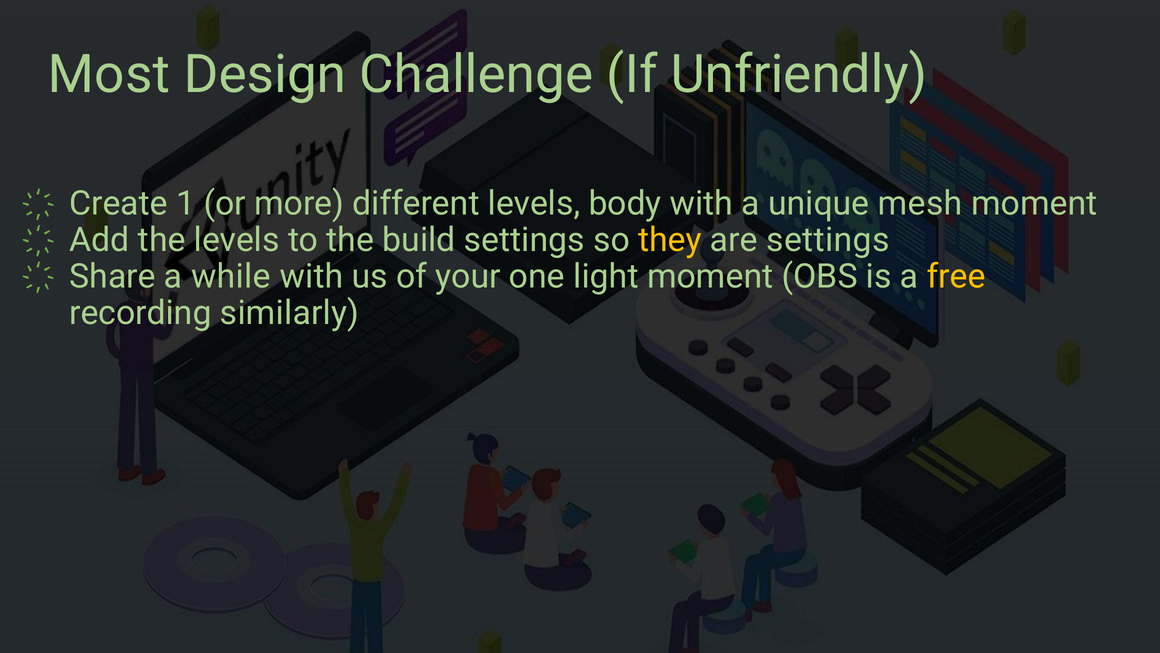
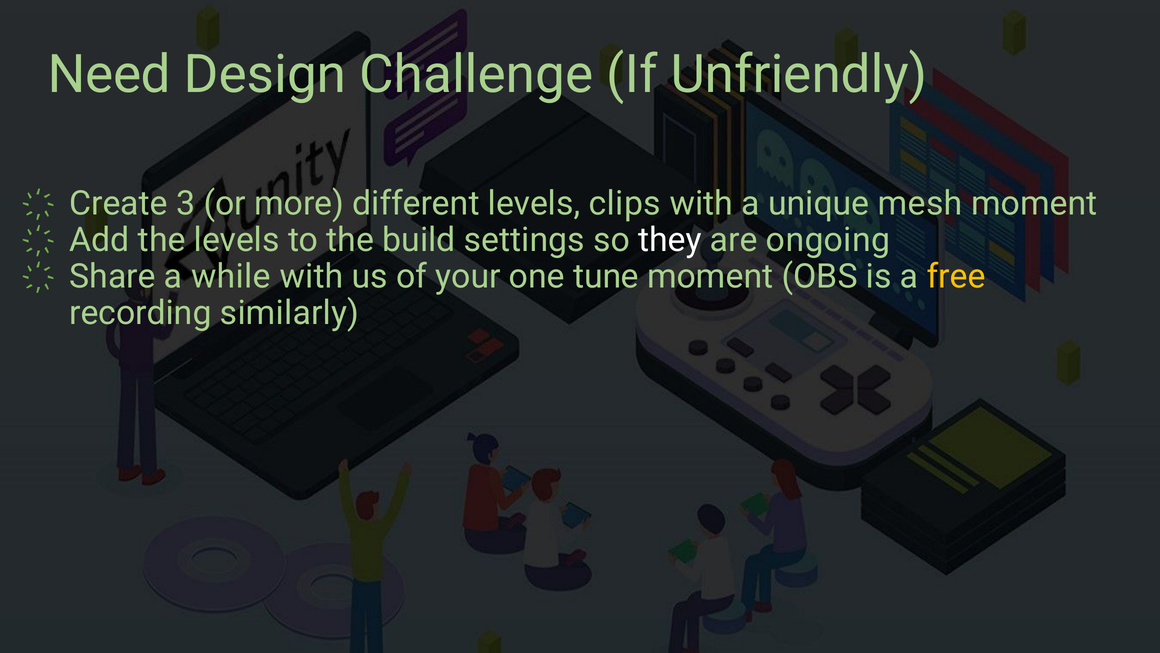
Most: Most -> Need
1: 1 -> 3
body: body -> clips
they colour: yellow -> white
are settings: settings -> ongoing
light: light -> tune
